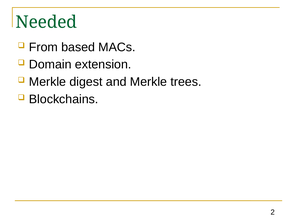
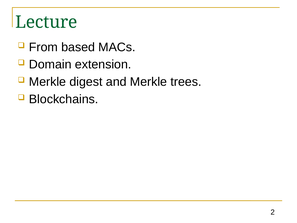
Needed: Needed -> Lecture
